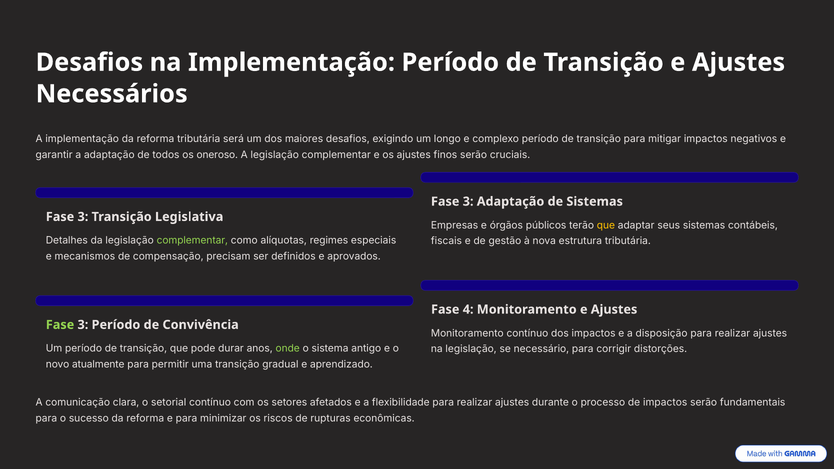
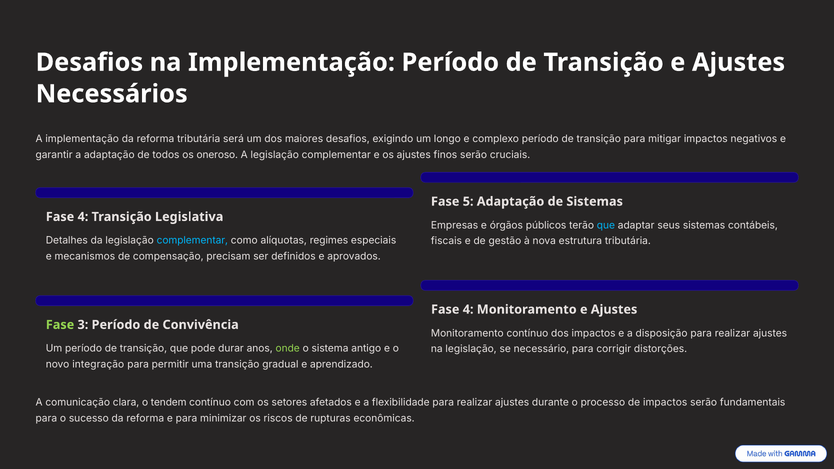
3 at (468, 202): 3 -> 5
3 at (83, 217): 3 -> 4
que at (606, 225) colour: yellow -> light blue
complementar at (192, 241) colour: light green -> light blue
atualmente: atualmente -> integração
setorial: setorial -> tendem
